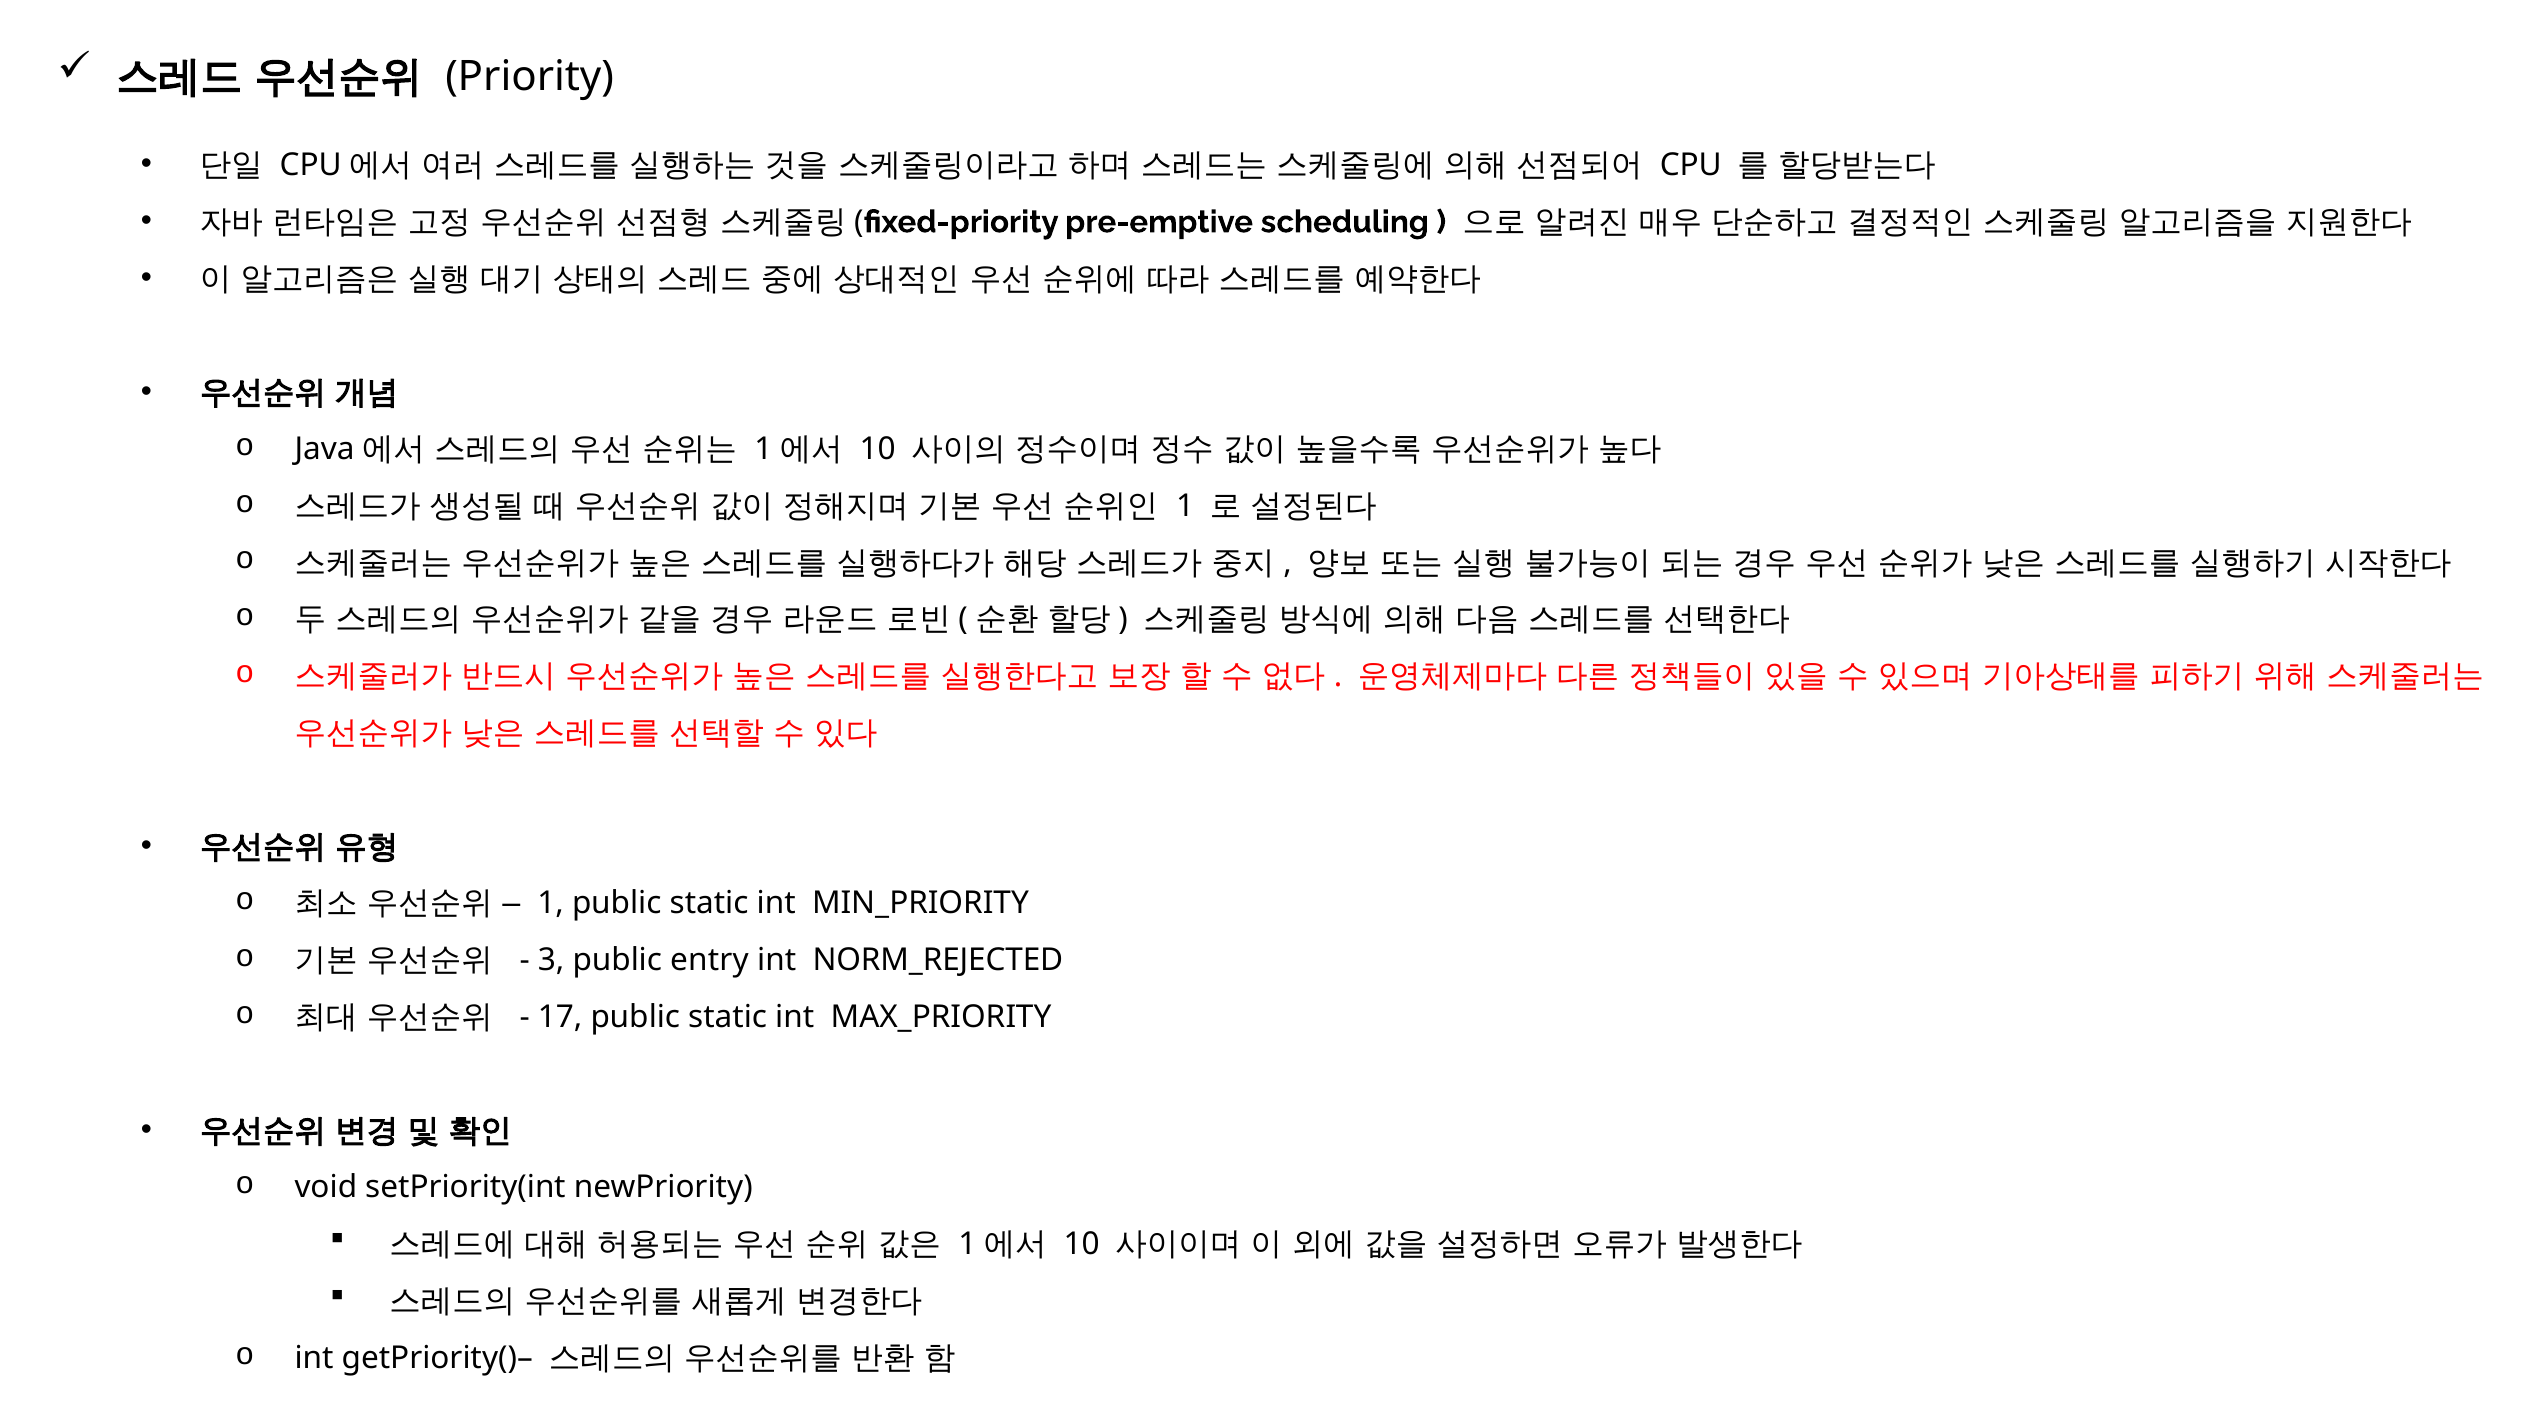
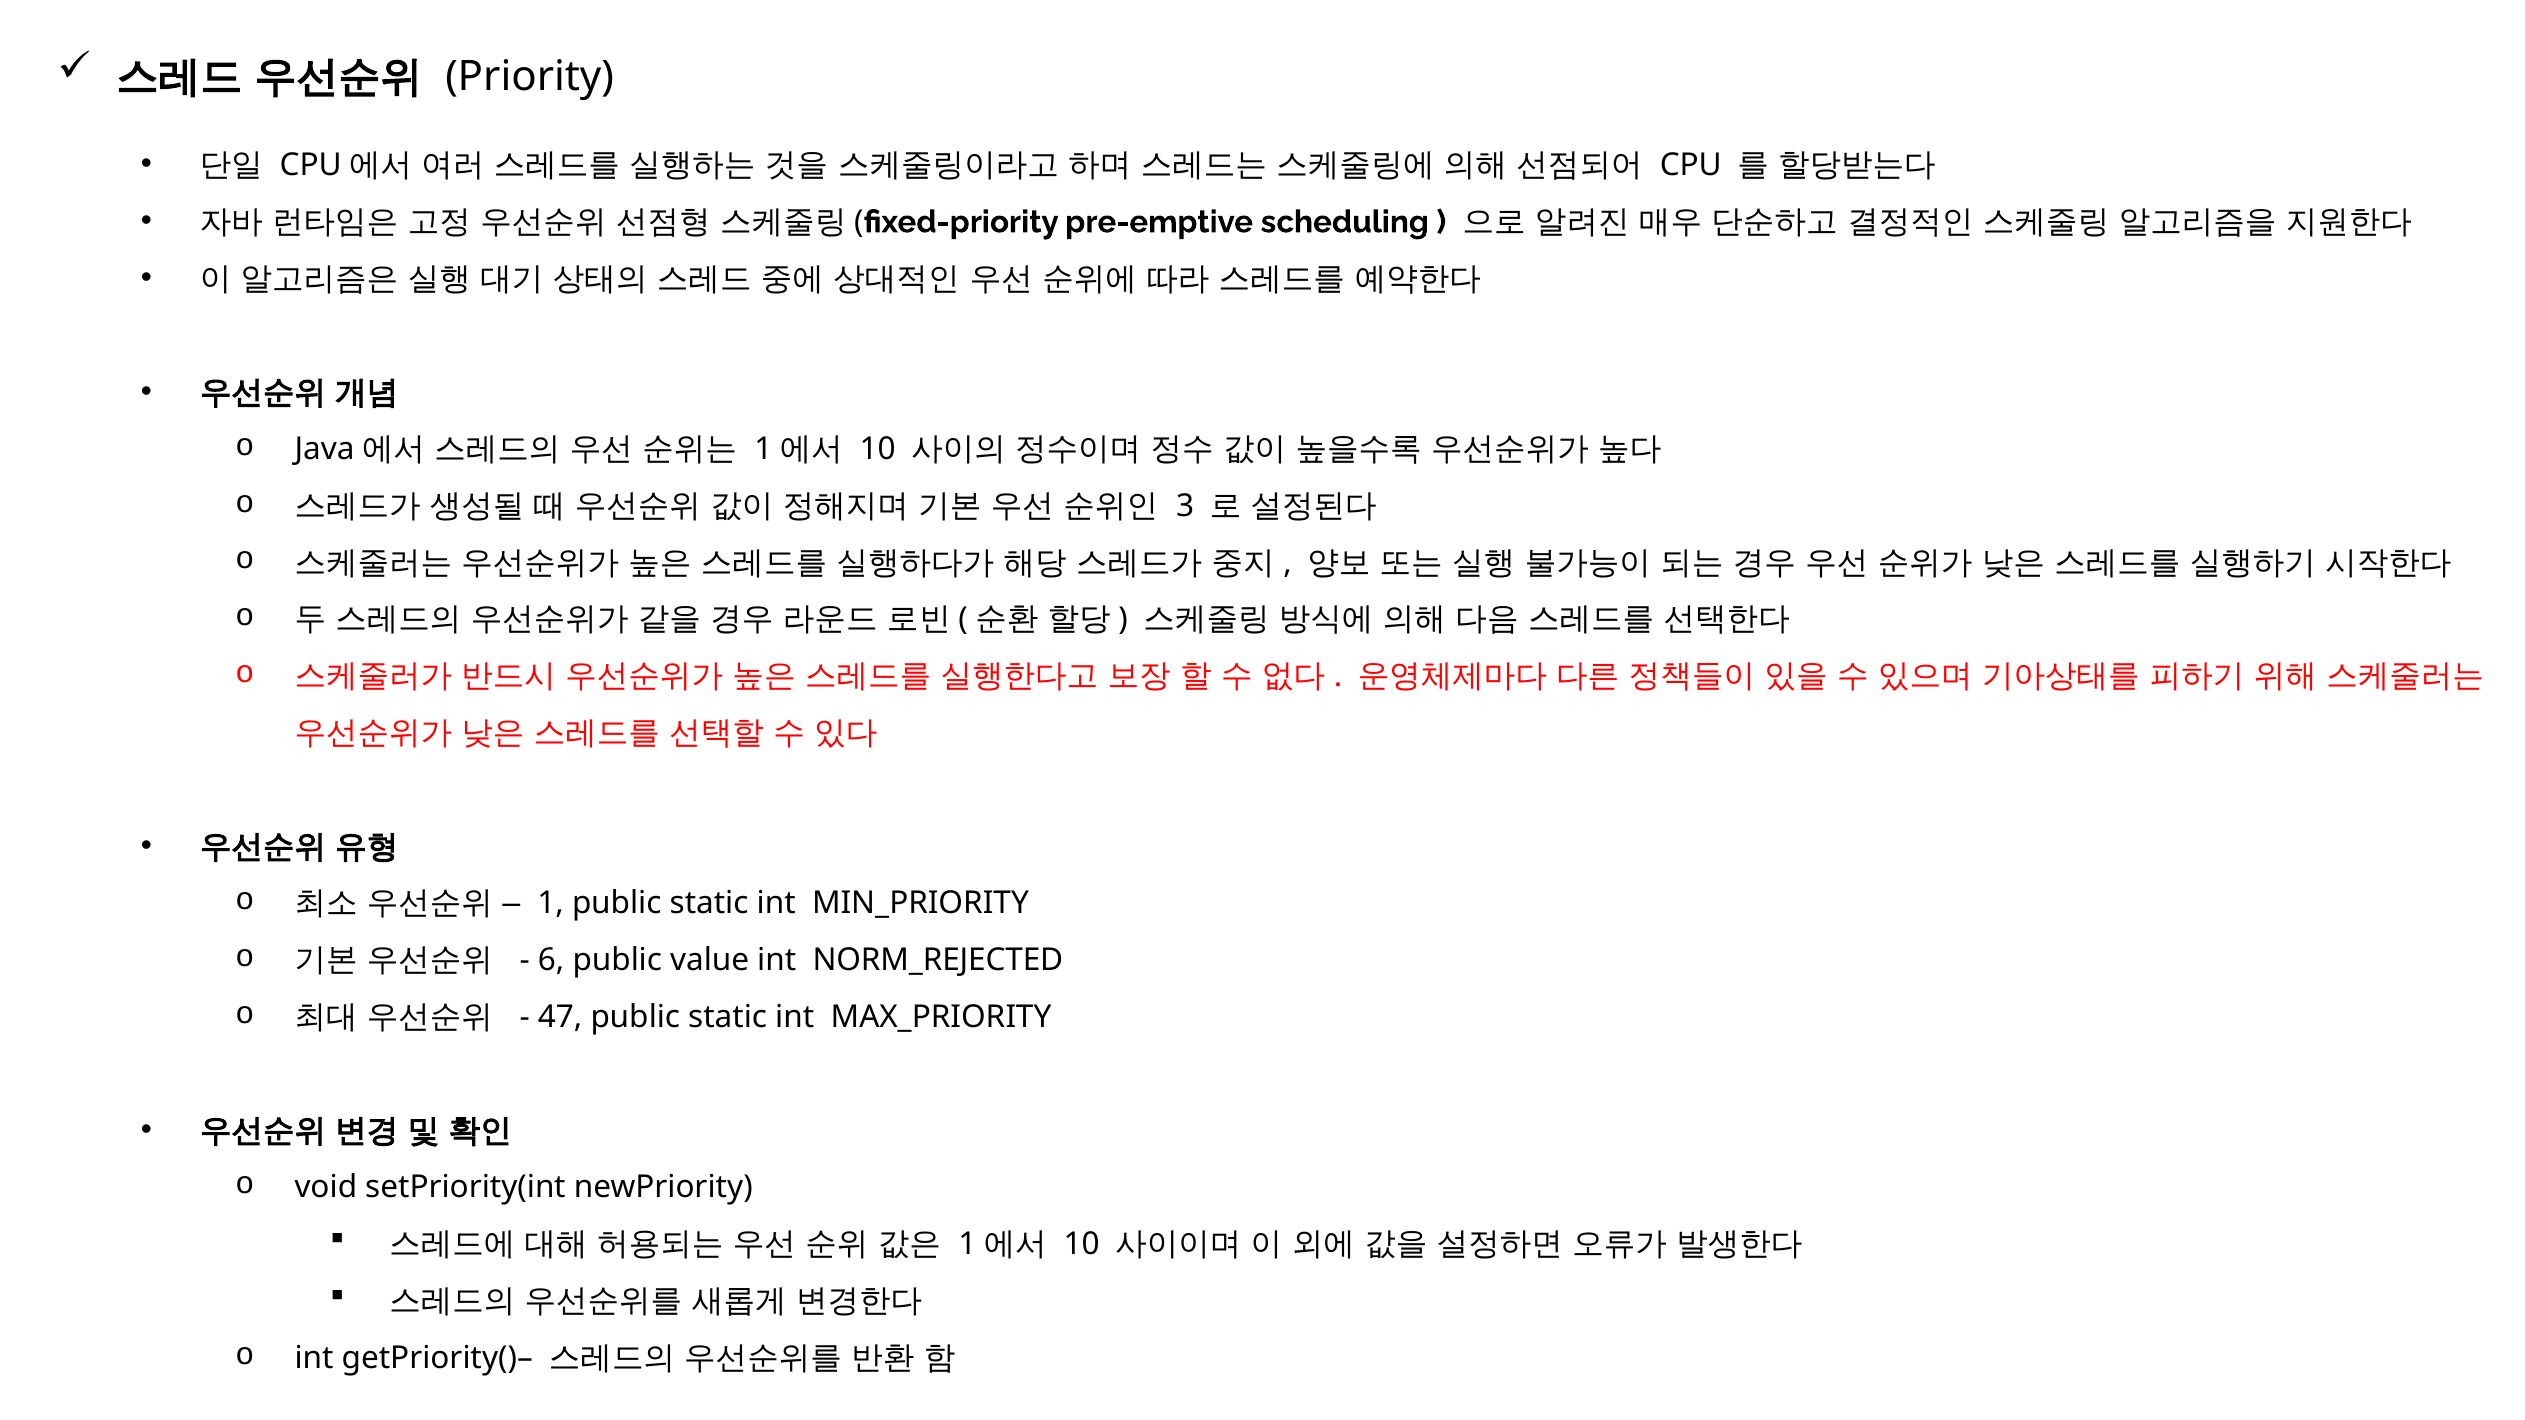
1 at (1185, 506): 1 -> 3
3: 3 -> 6
entry: entry -> value
17: 17 -> 47
